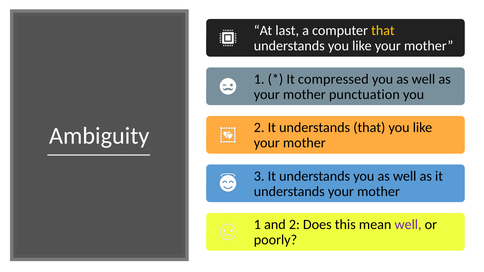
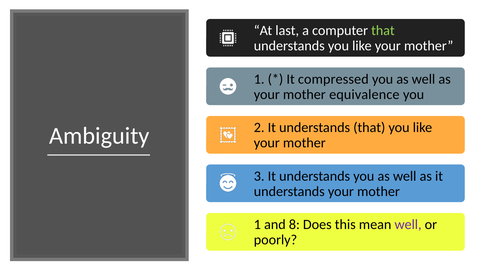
that at (383, 31) colour: yellow -> light green
punctuation: punctuation -> equivalence
and 2: 2 -> 8
